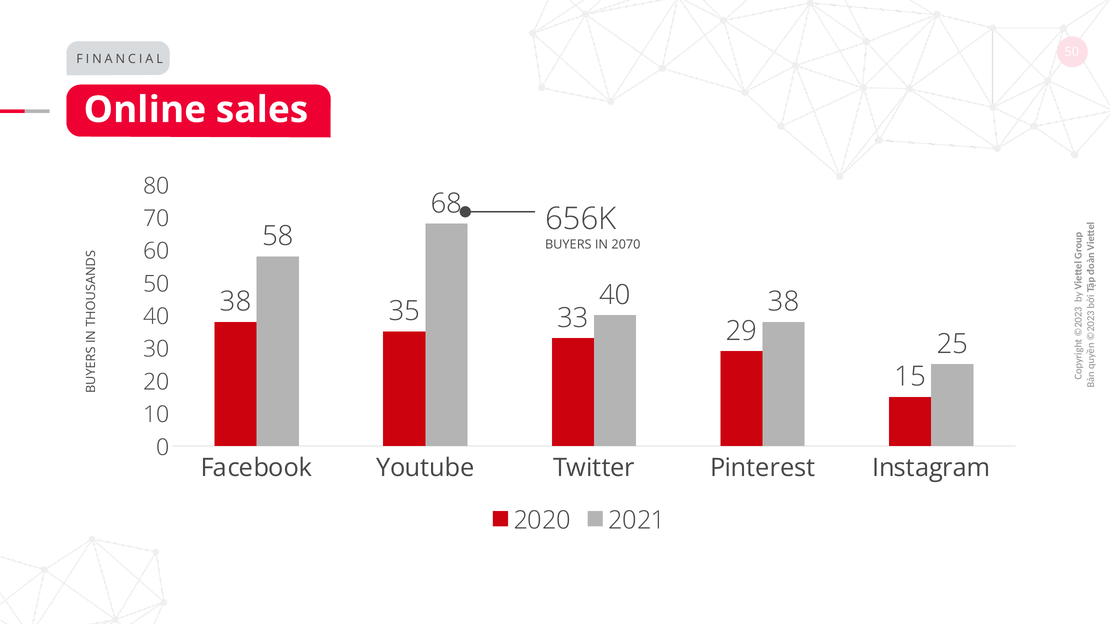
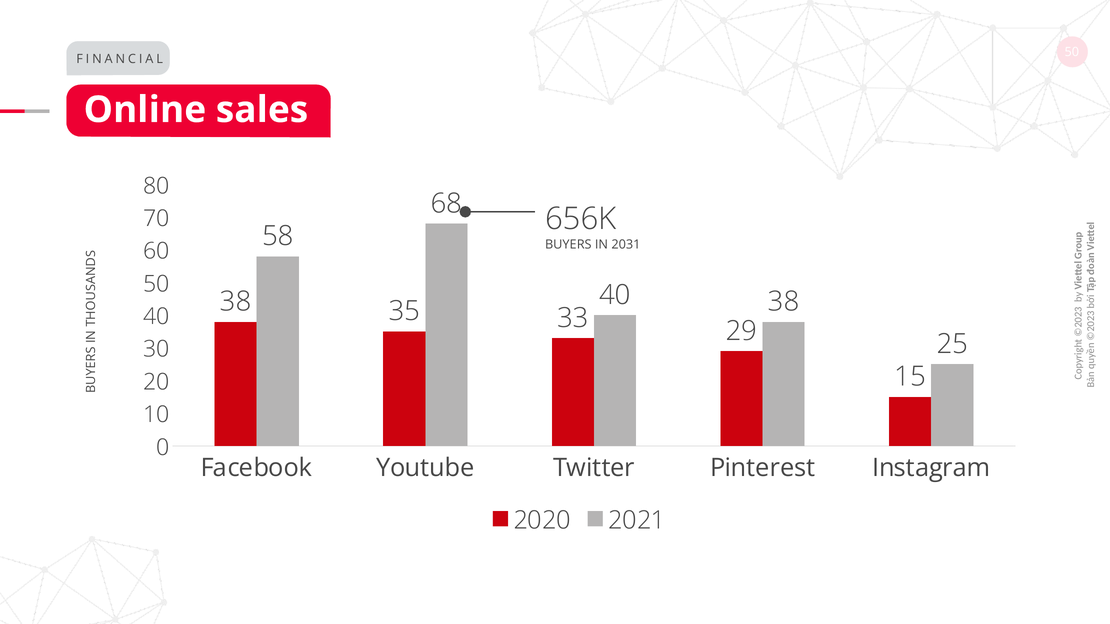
2070: 2070 -> 2031
